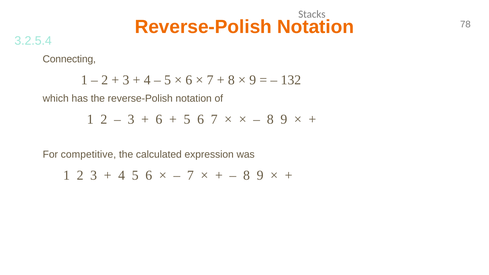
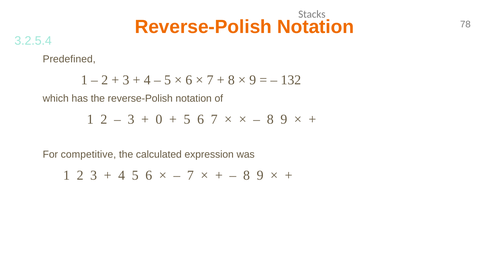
Connecting: Connecting -> Predefined
6 at (159, 119): 6 -> 0
